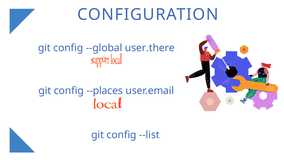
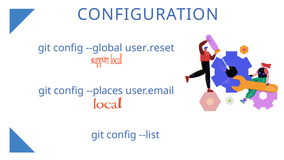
user.there: user.there -> user.reset
